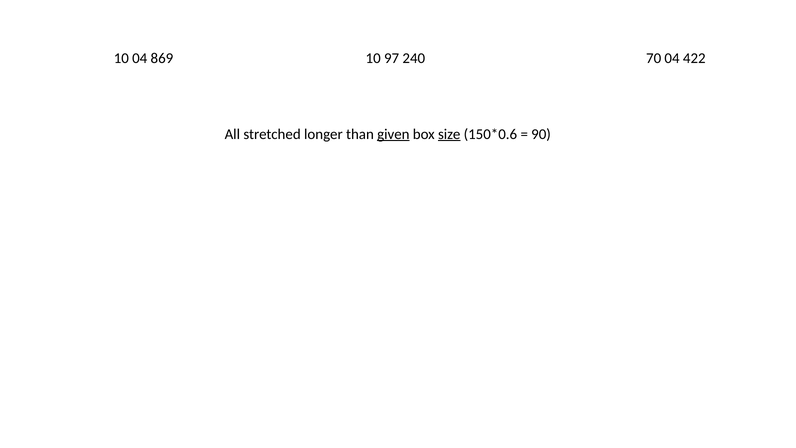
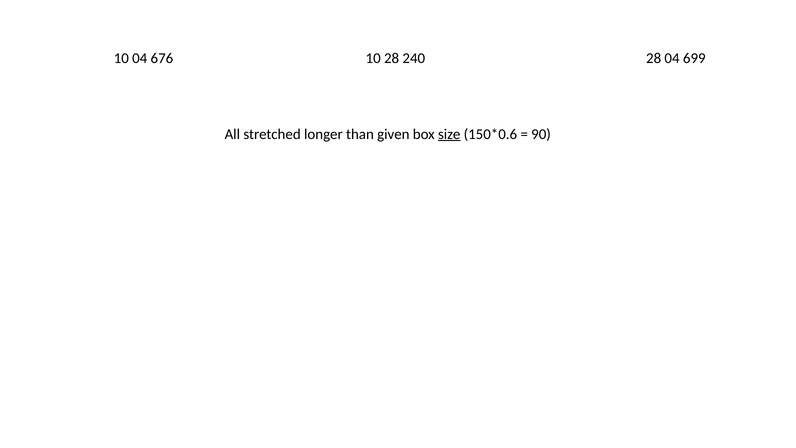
869: 869 -> 676
10 97: 97 -> 28
240 70: 70 -> 28
422: 422 -> 699
given underline: present -> none
